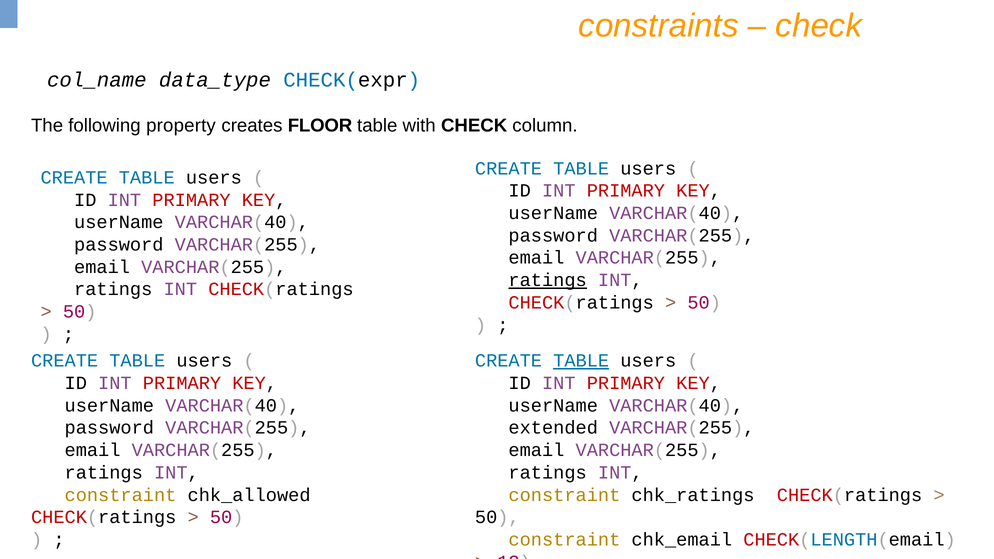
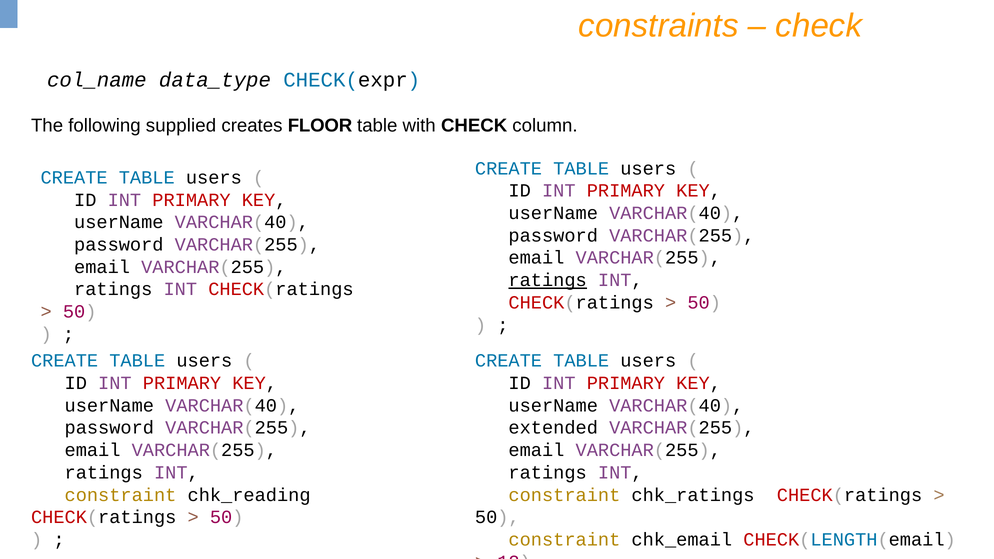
property: property -> supplied
TABLE at (581, 361) underline: present -> none
chk_allowed: chk_allowed -> chk_reading
